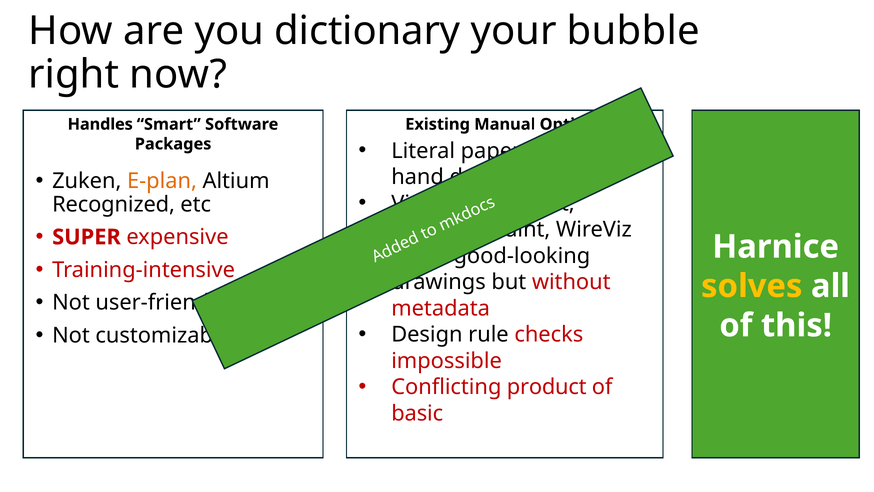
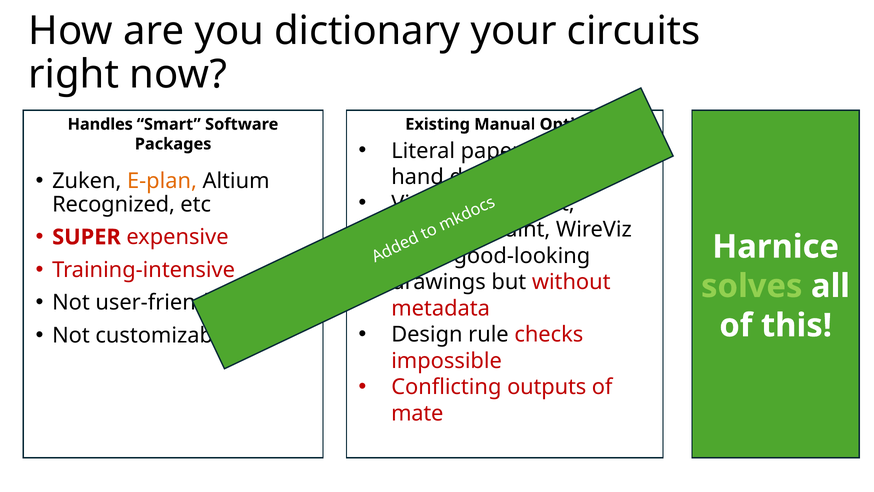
bubble: bubble -> circuits
solves colour: yellow -> light green
product: product -> outputs
basic: basic -> mate
